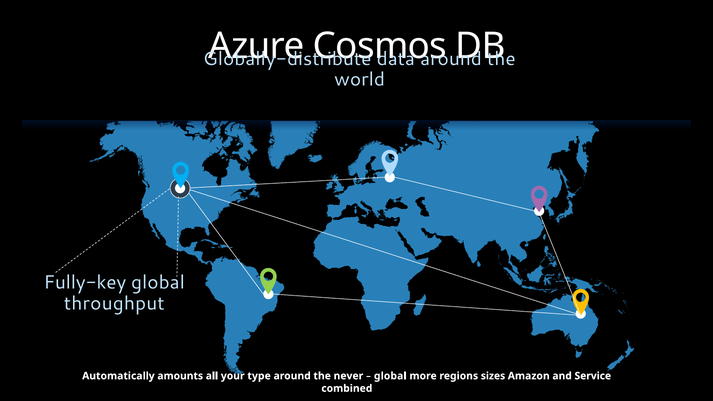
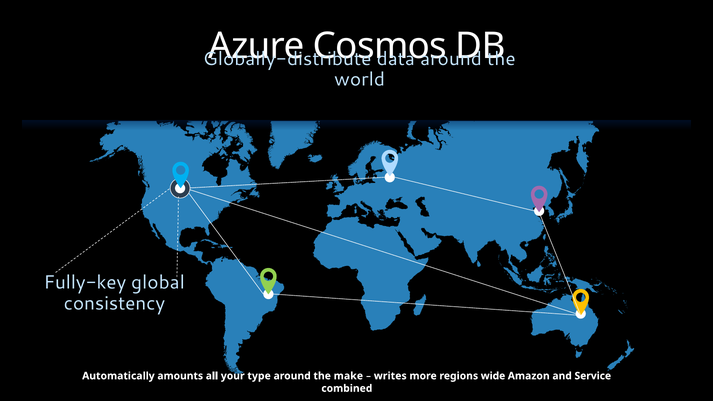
throughput: throughput -> consistency
never: never -> make
global at (390, 376): global -> writes
sizes: sizes -> wide
